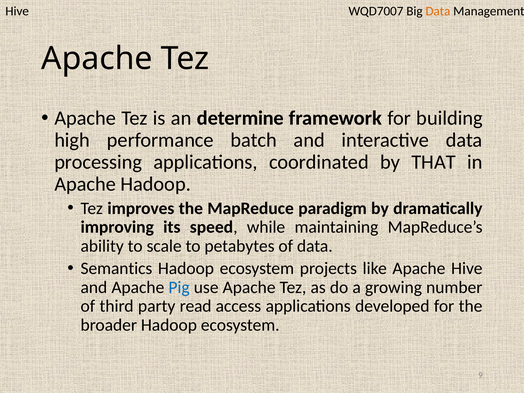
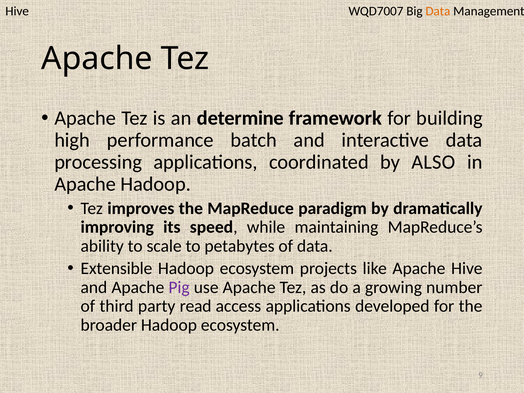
THAT: THAT -> ALSO
Semantics: Semantics -> Extensible
Pig colour: blue -> purple
